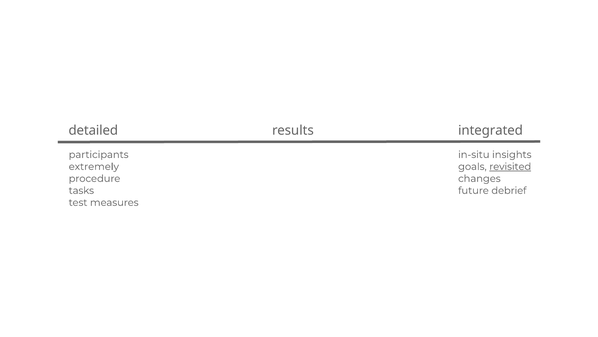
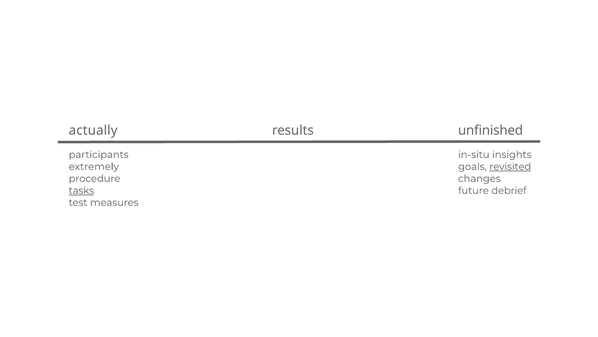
detailed: detailed -> actually
integrated: integrated -> unfinished
tasks underline: none -> present
